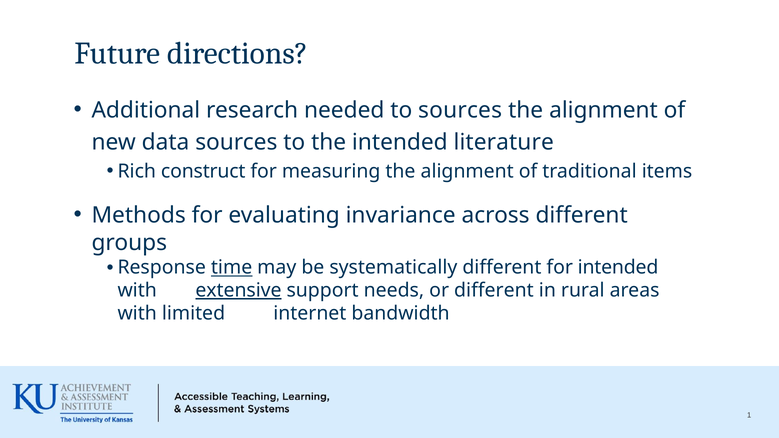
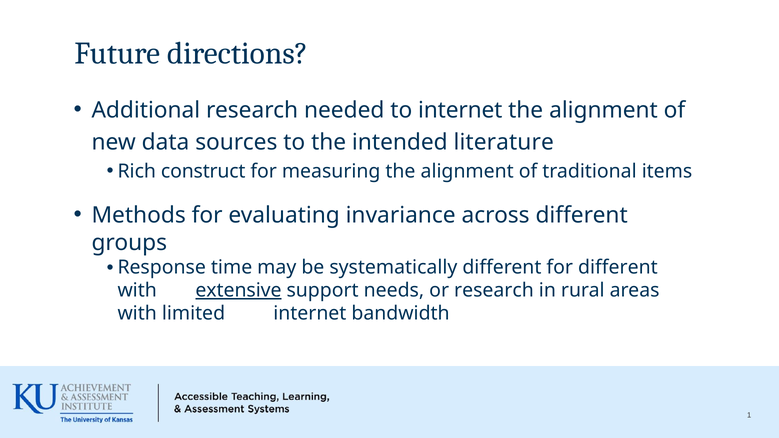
to sources: sources -> internet
time underline: present -> none
for intended: intended -> different
or different: different -> research
